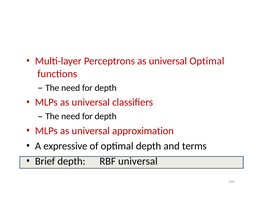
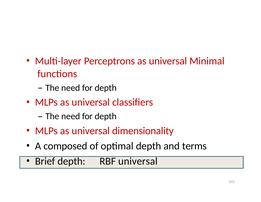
universal Optimal: Optimal -> Minimal
approximation: approximation -> dimensionality
expressive: expressive -> composed
